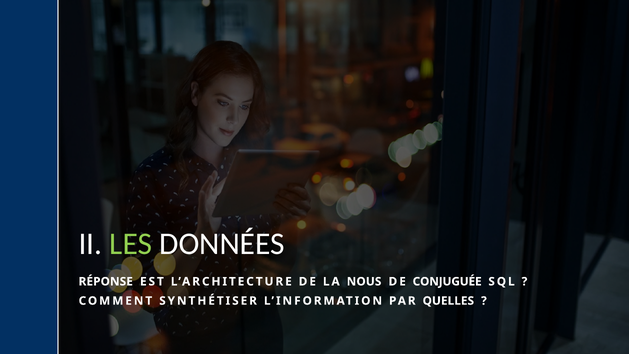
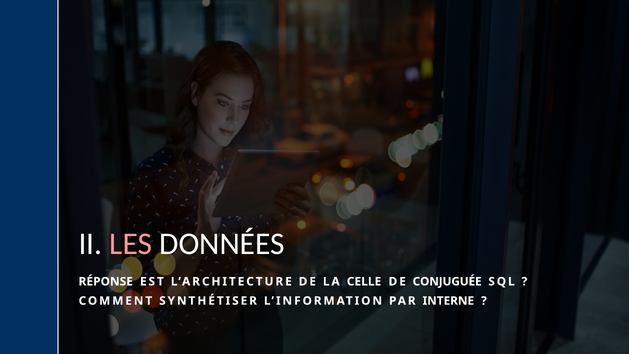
LES colour: light green -> pink
NOUS: NOUS -> CELLE
QUELLES: QUELLES -> INTERNE
